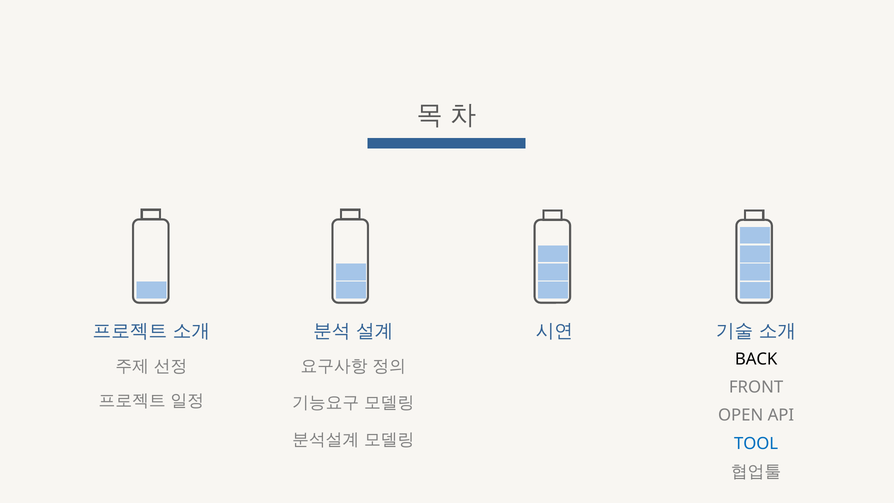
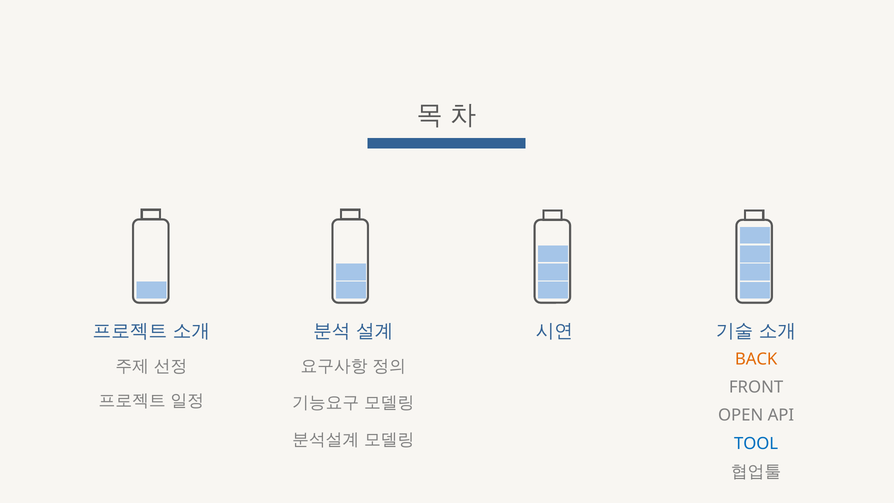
BACK colour: black -> orange
